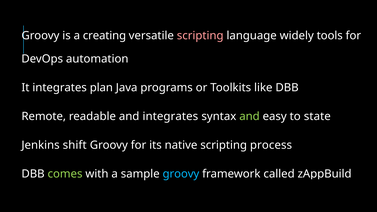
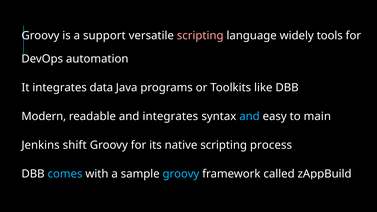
creating: creating -> support
plan: plan -> data
Remote: Remote -> Modern
and at (249, 116) colour: light green -> light blue
state: state -> main
comes colour: light green -> light blue
